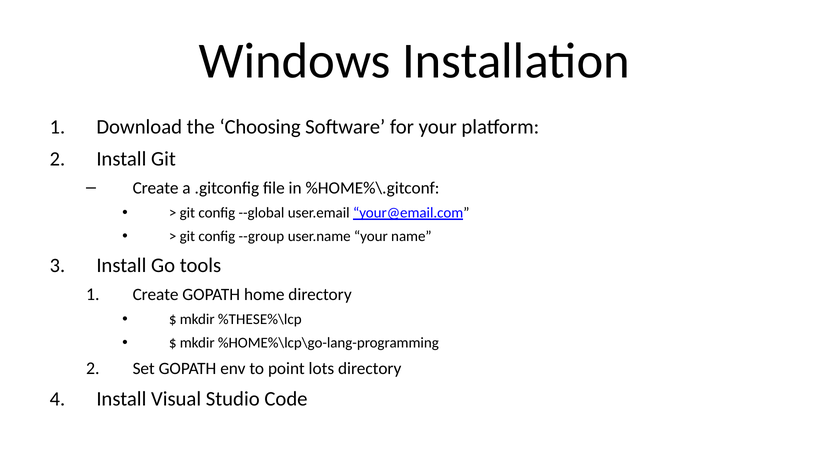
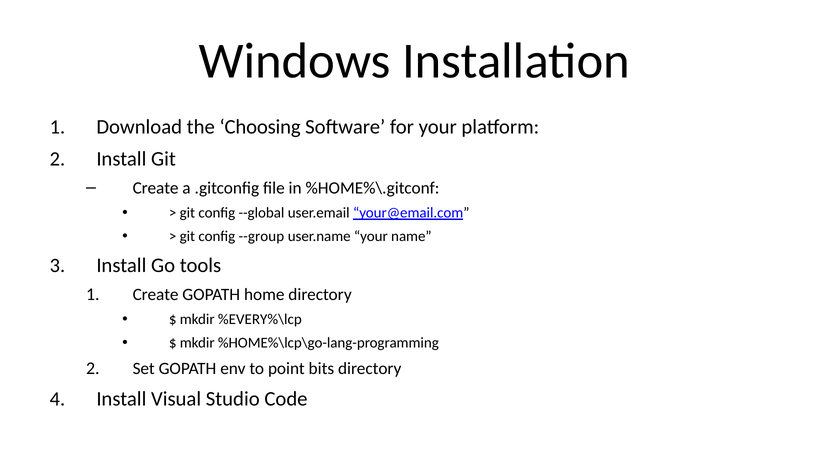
%THESE%\lcp: %THESE%\lcp -> %EVERY%\lcp
lots: lots -> bits
